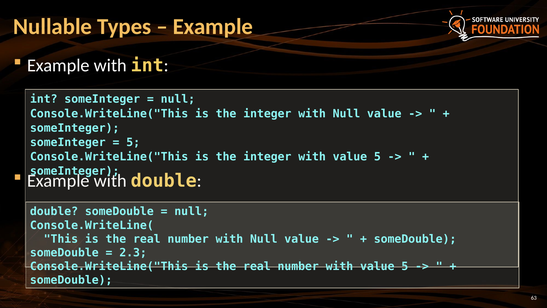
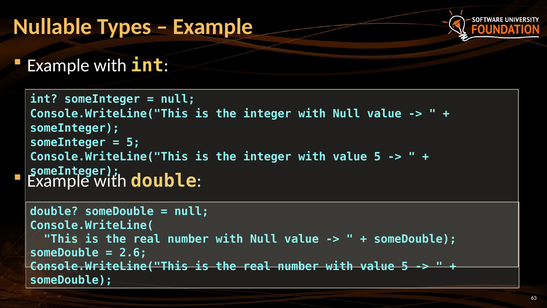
2.3: 2.3 -> 2.6
